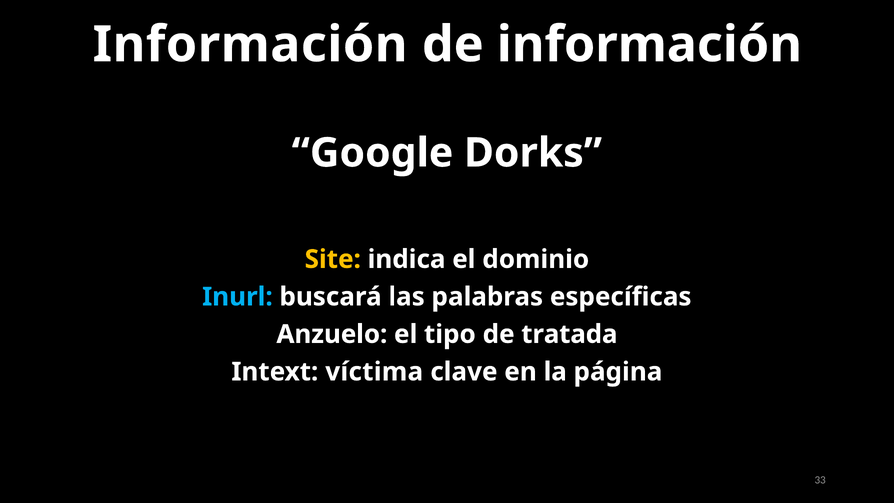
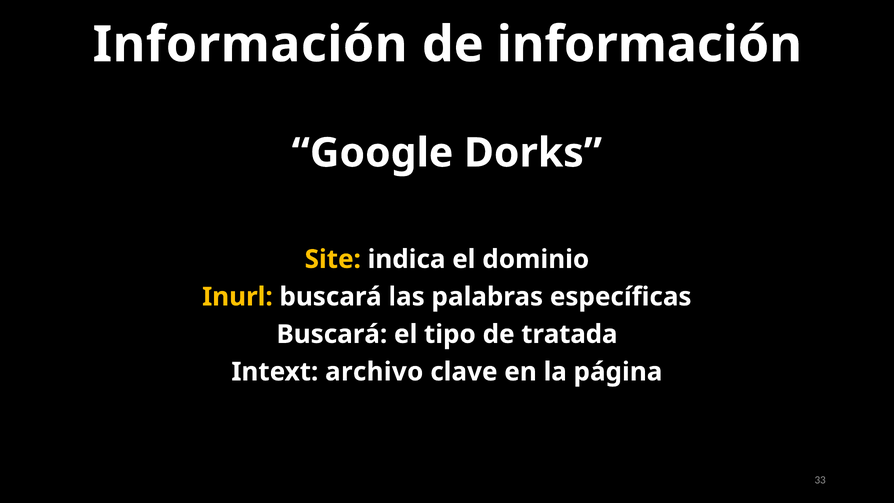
Inurl colour: light blue -> yellow
Anzuelo at (332, 334): Anzuelo -> Buscará
víctima: víctima -> archivo
